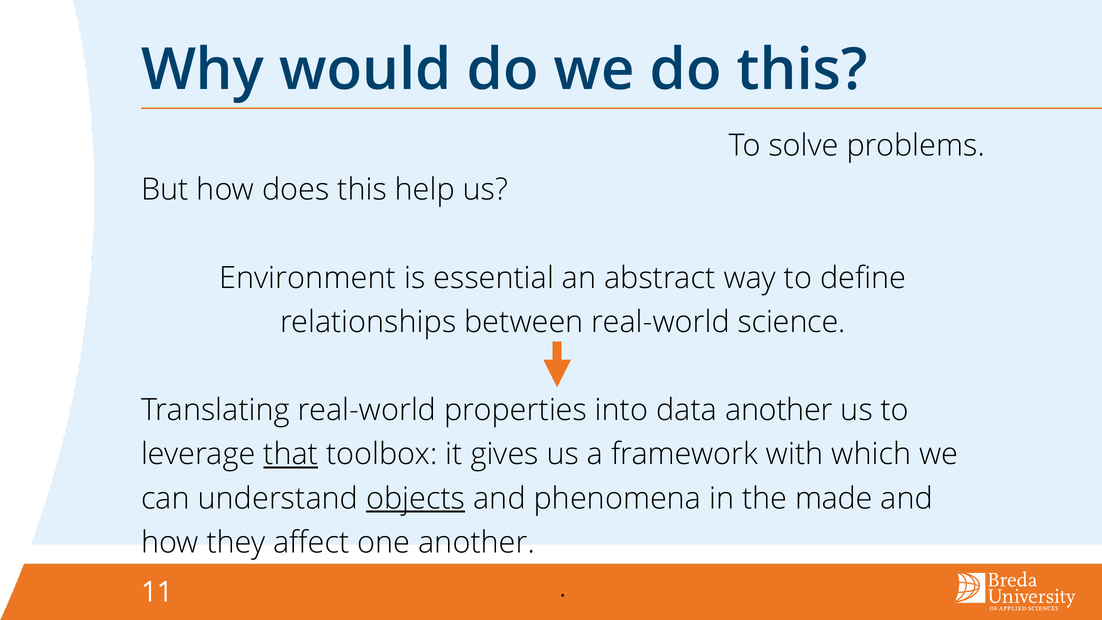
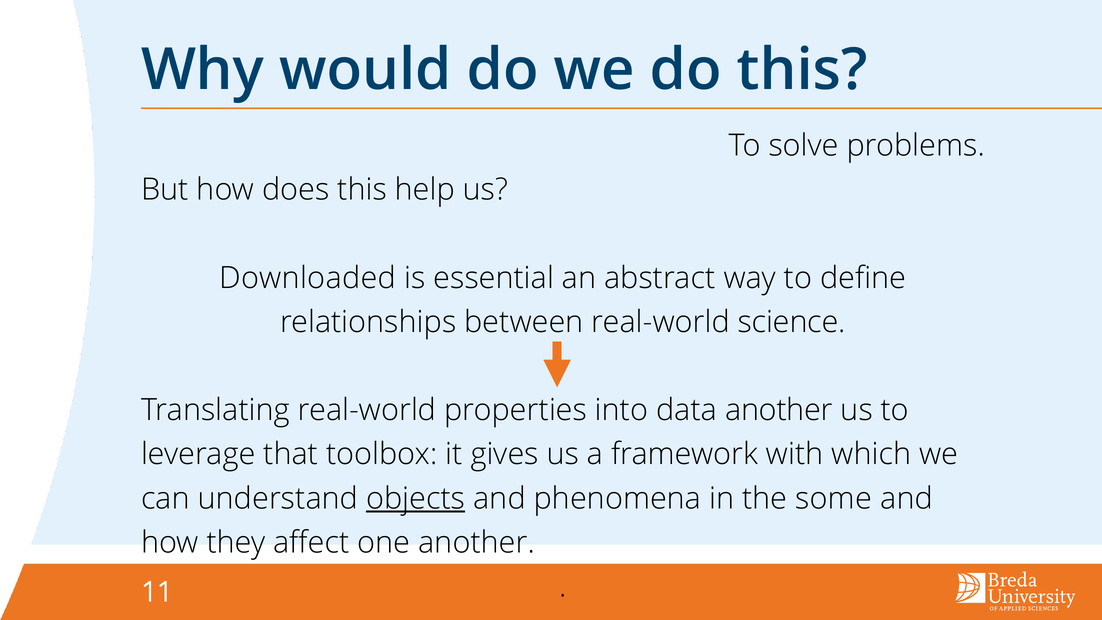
Environment: Environment -> Downloaded
that underline: present -> none
made: made -> some
